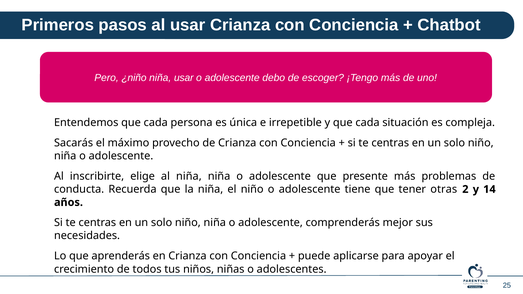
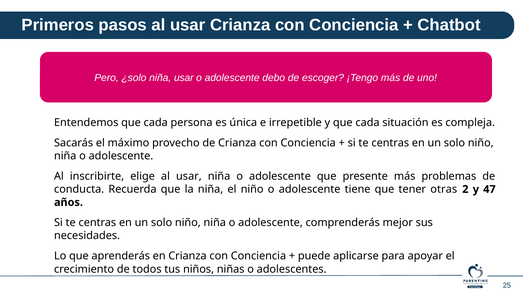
¿niño: ¿niño -> ¿solo
elige al niña: niña -> usar
14: 14 -> 47
